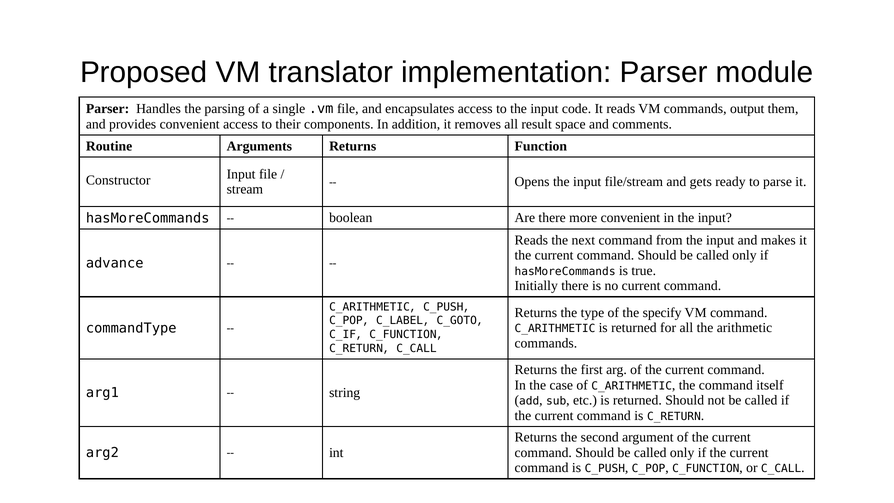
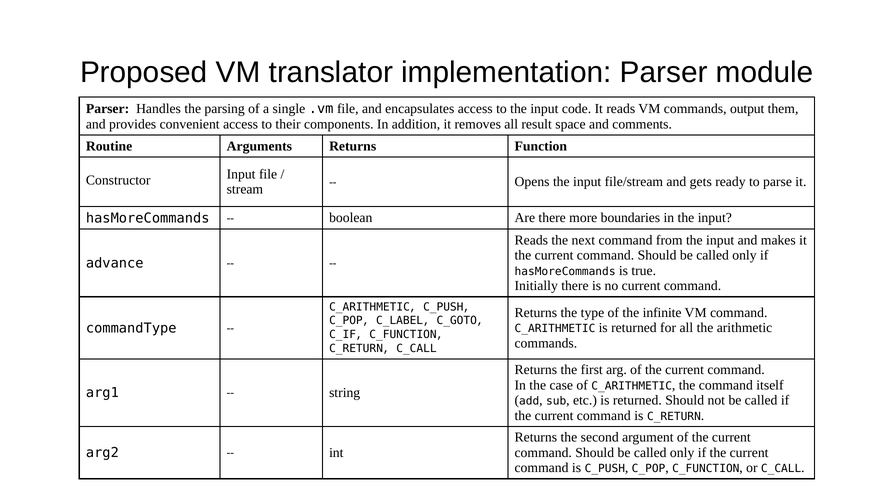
more convenient: convenient -> boundaries
specify: specify -> infinite
